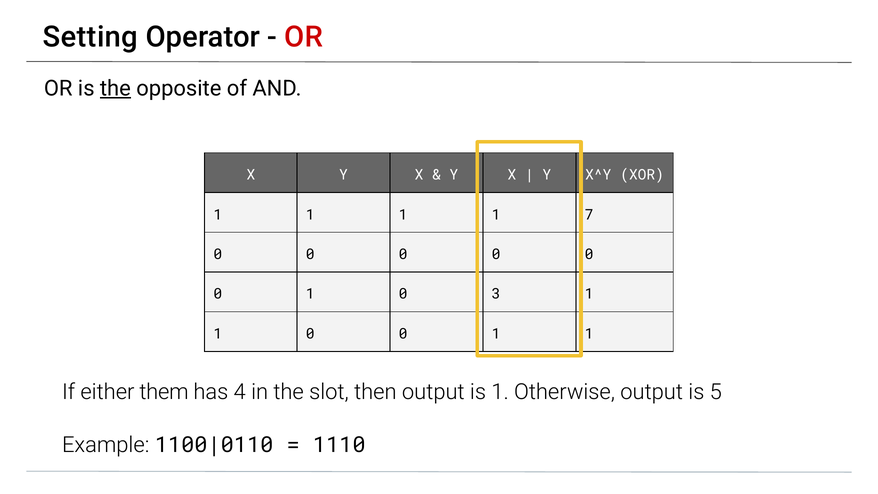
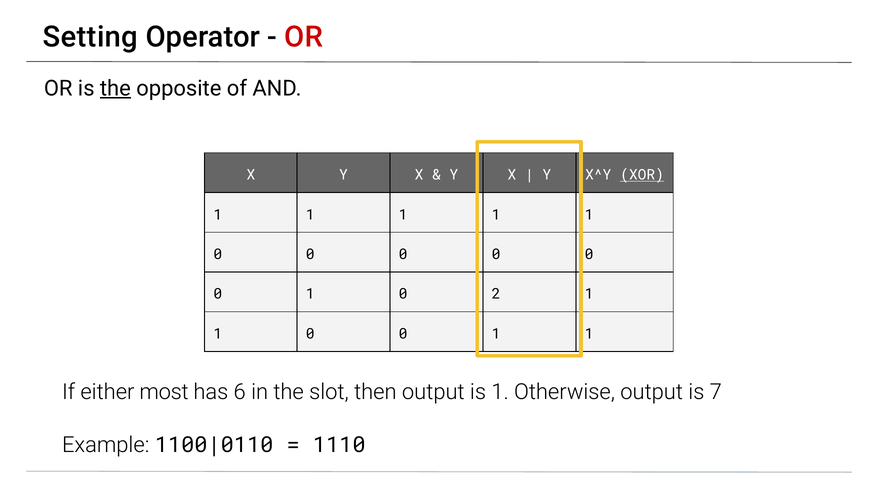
XOR underline: none -> present
7 at (589, 215): 7 -> 1
3: 3 -> 2
them: them -> most
4: 4 -> 6
5: 5 -> 7
